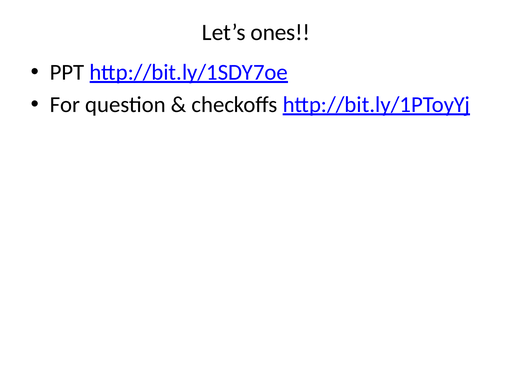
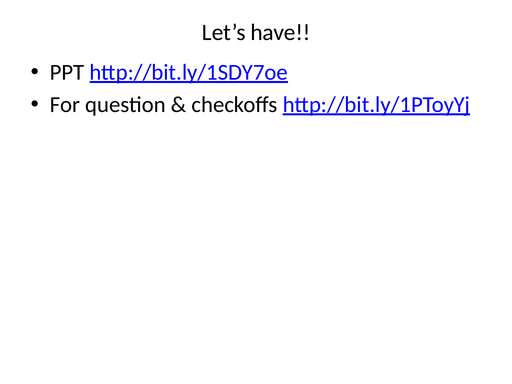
ones: ones -> have
